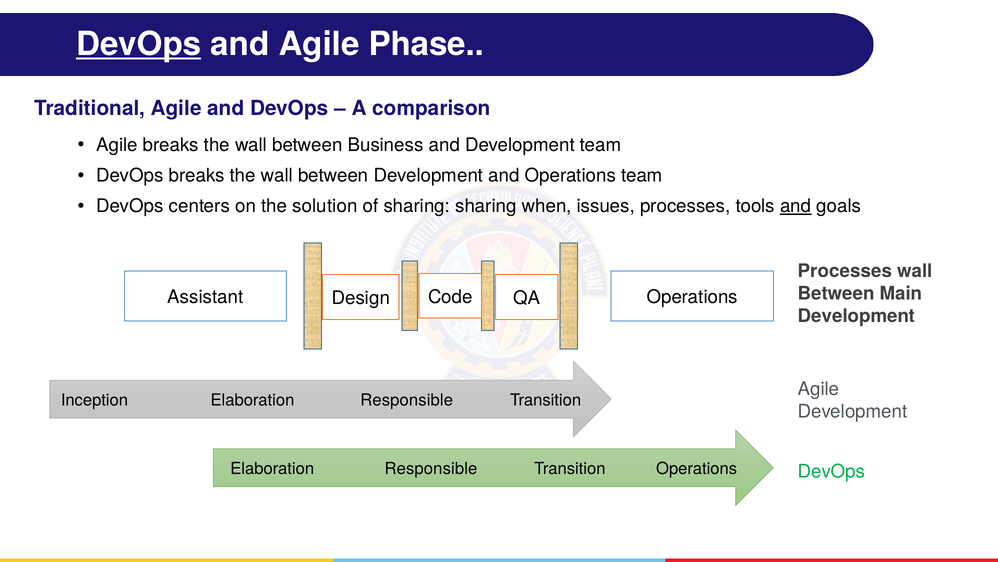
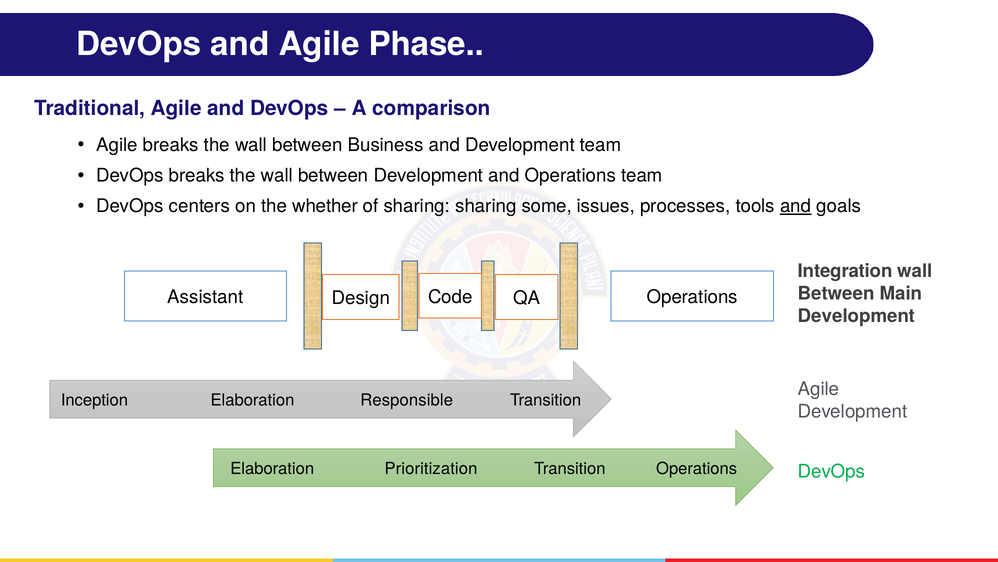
DevOps at (139, 44) underline: present -> none
solution: solution -> whether
when: when -> some
Processes at (845, 271): Processes -> Integration
Responsible at (431, 468): Responsible -> Prioritization
